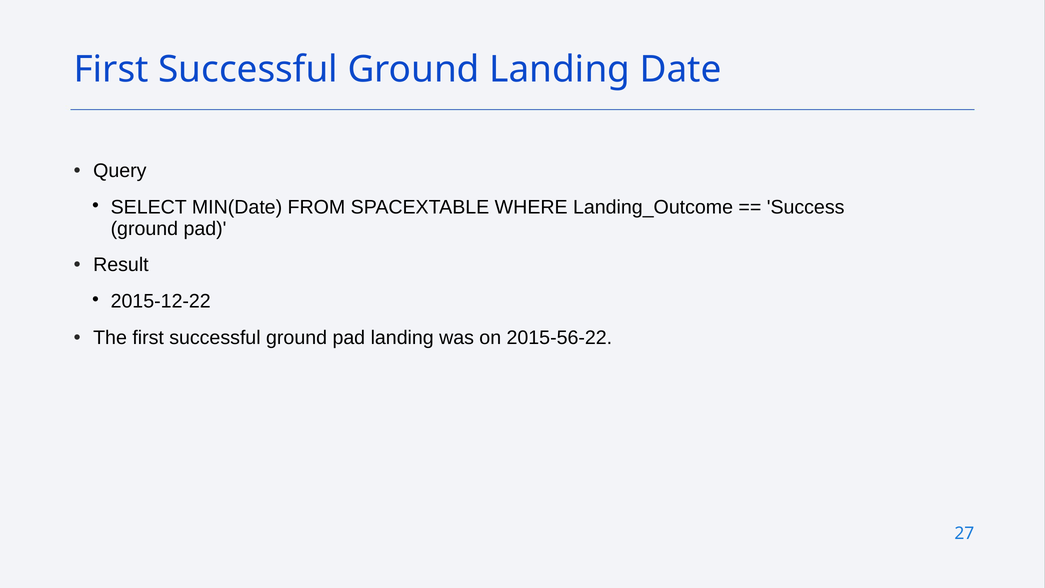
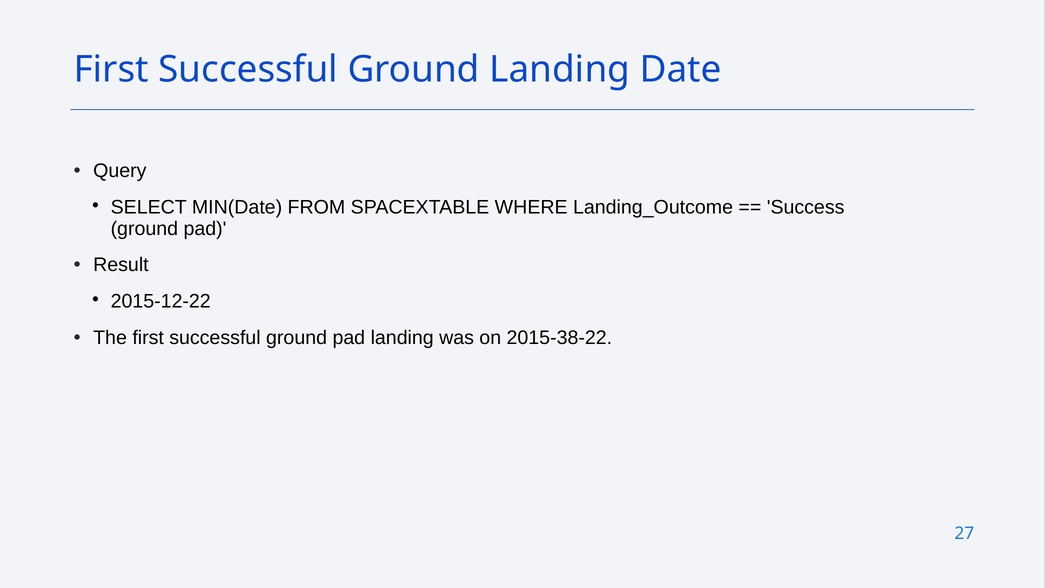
2015-56-22: 2015-56-22 -> 2015-38-22
